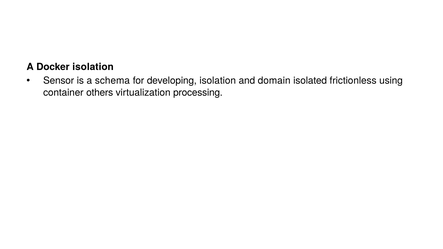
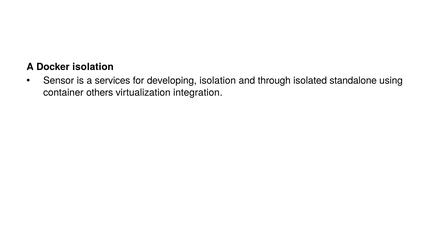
schema: schema -> services
domain: domain -> through
frictionless: frictionless -> standalone
processing: processing -> integration
